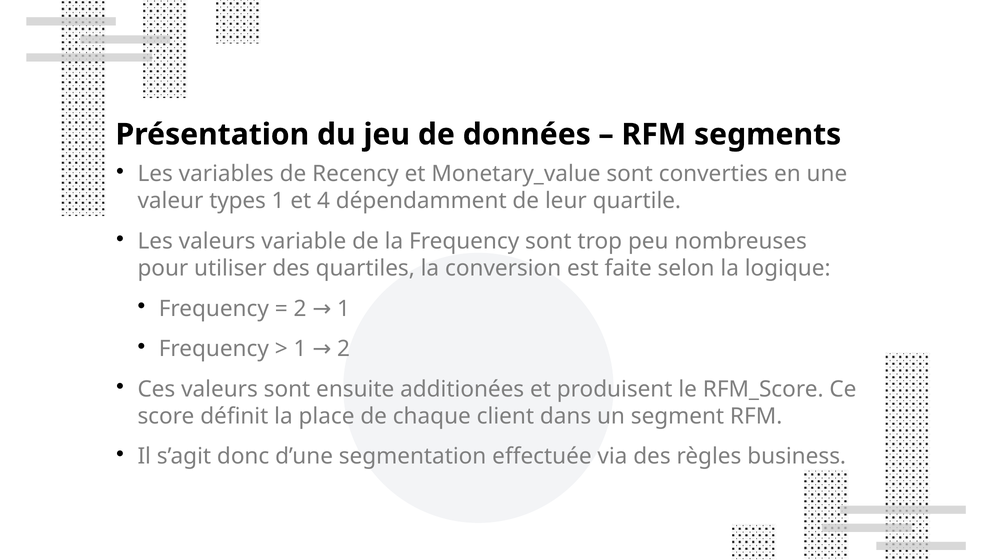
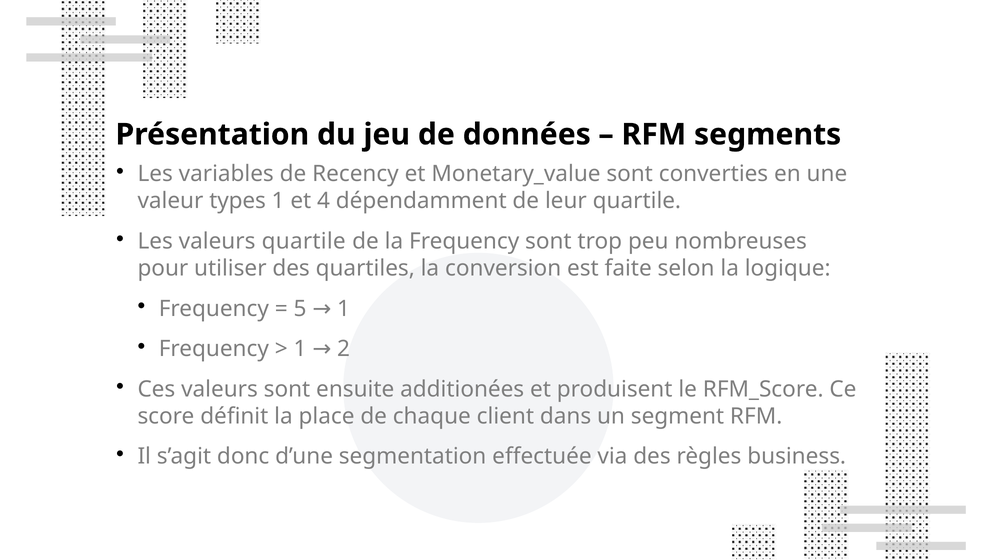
valeurs variable: variable -> quartile
2 at (300, 309): 2 -> 5
